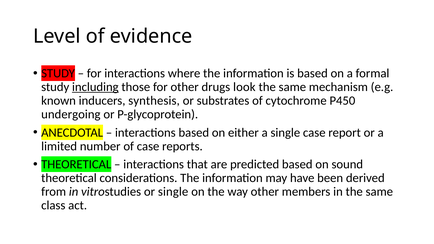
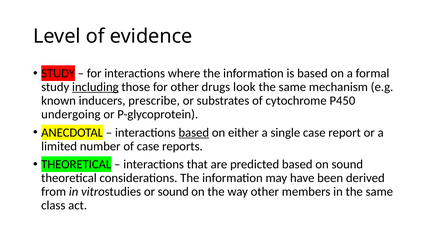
synthesis: synthesis -> prescribe
based at (194, 133) underline: none -> present
or single: single -> sound
